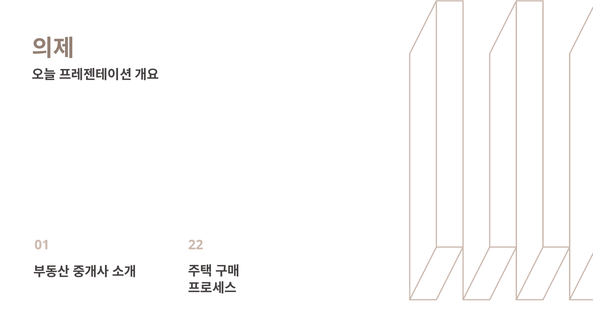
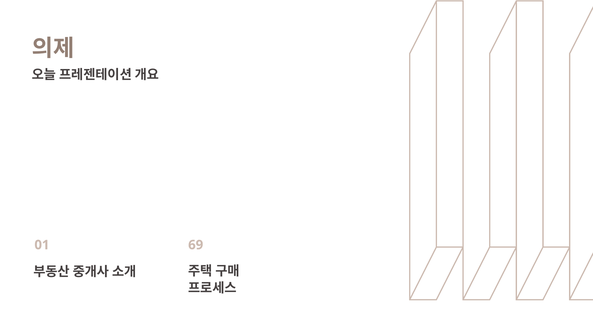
22: 22 -> 69
